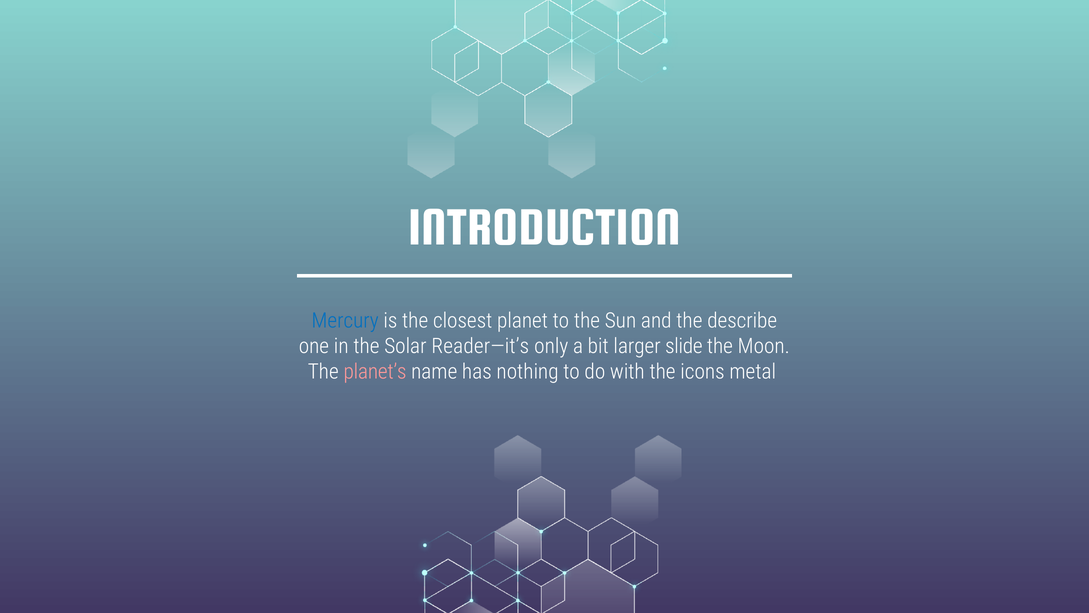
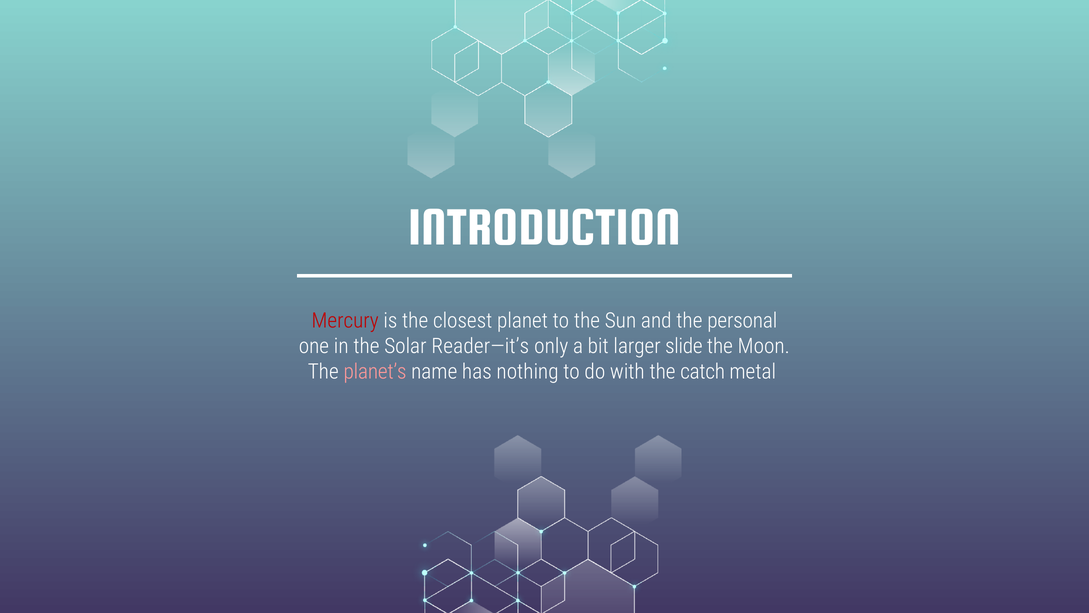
Mercury colour: blue -> red
describe: describe -> personal
icons: icons -> catch
